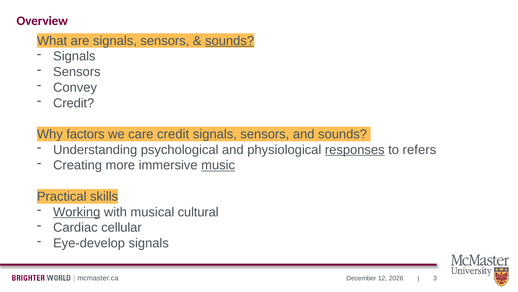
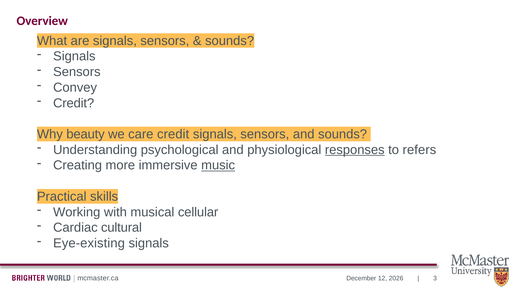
sounds at (230, 41) underline: present -> none
factors: factors -> beauty
Working underline: present -> none
cultural: cultural -> cellular
cellular: cellular -> cultural
Eye-develop: Eye-develop -> Eye-existing
